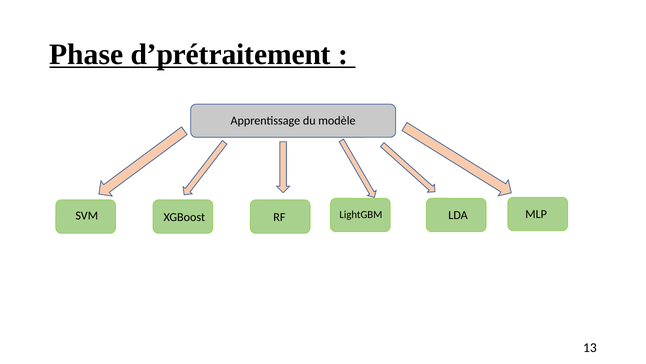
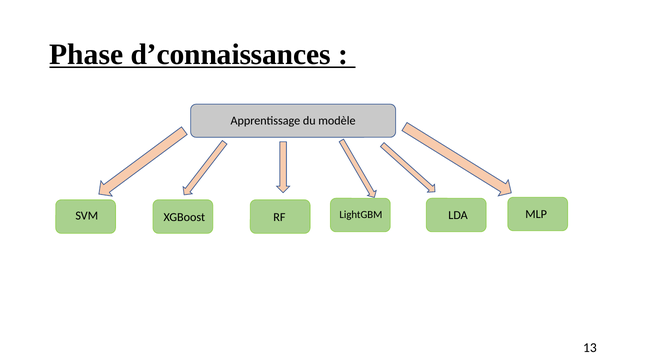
d’prétraitement: d’prétraitement -> d’connaissances
